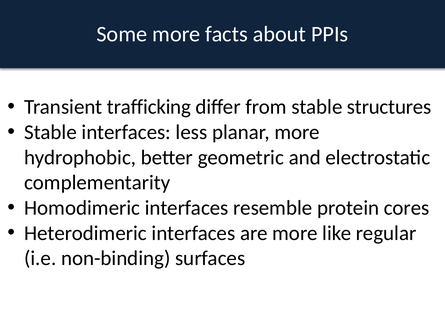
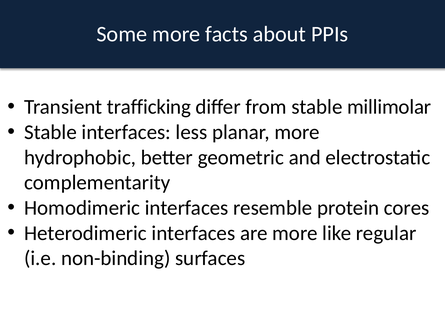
structures: structures -> millimolar
